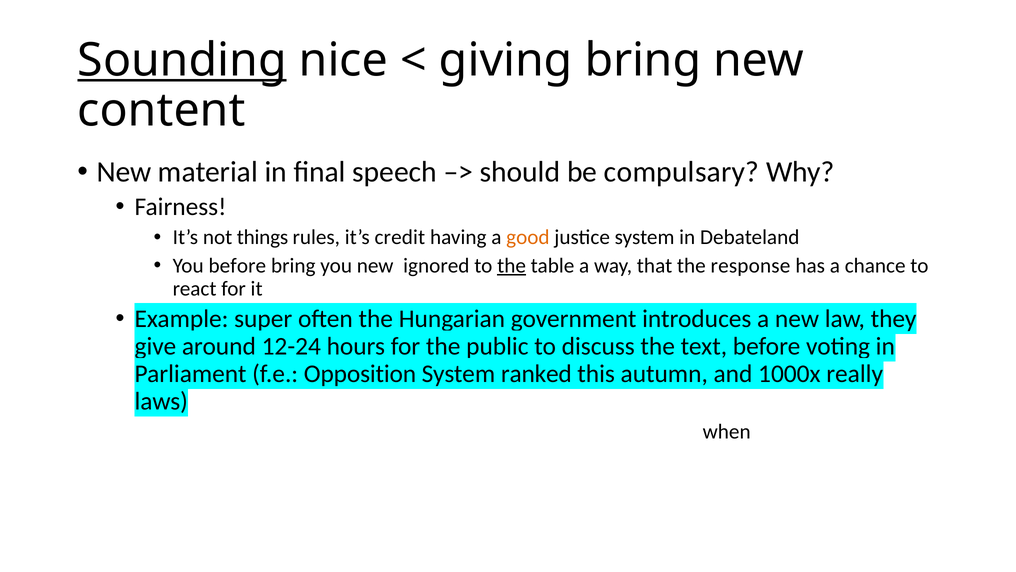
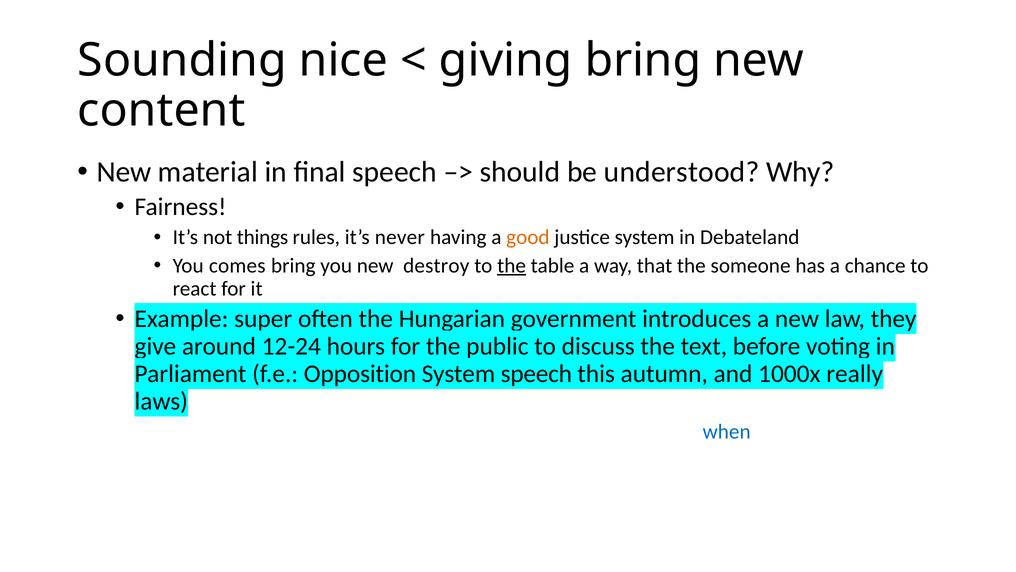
Sounding underline: present -> none
compulsary: compulsary -> understood
credit: credit -> never
You before: before -> comes
ignored: ignored -> destroy
response: response -> someone
System ranked: ranked -> speech
when colour: black -> blue
